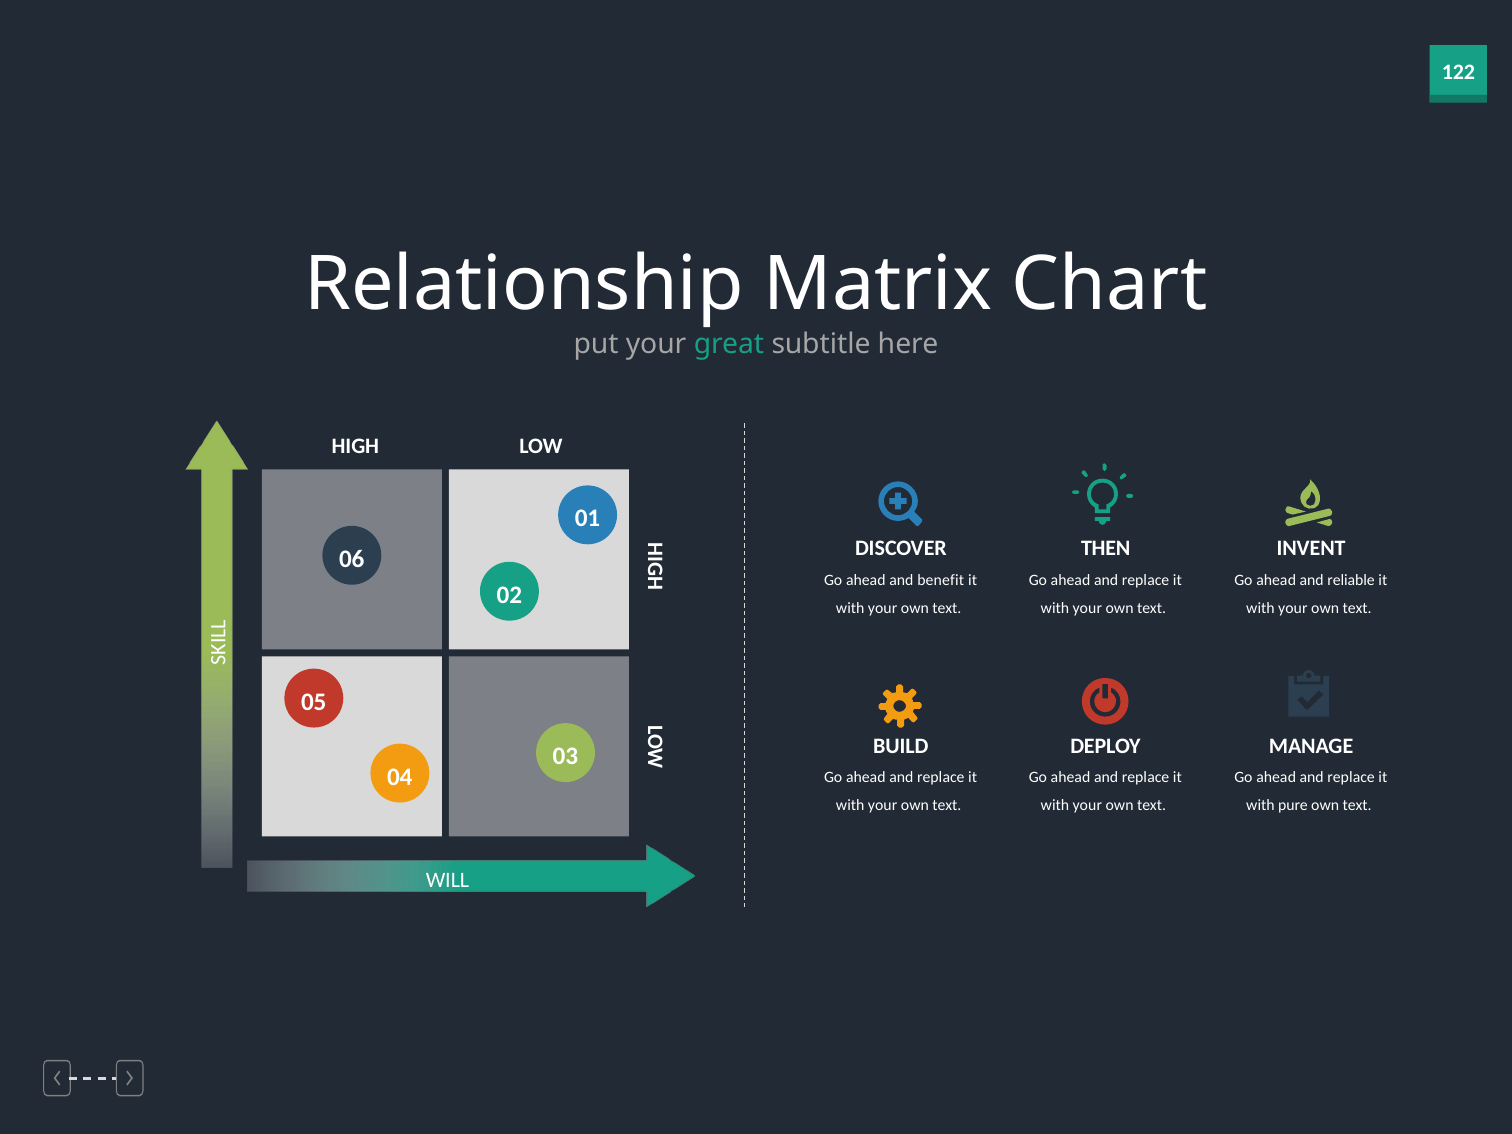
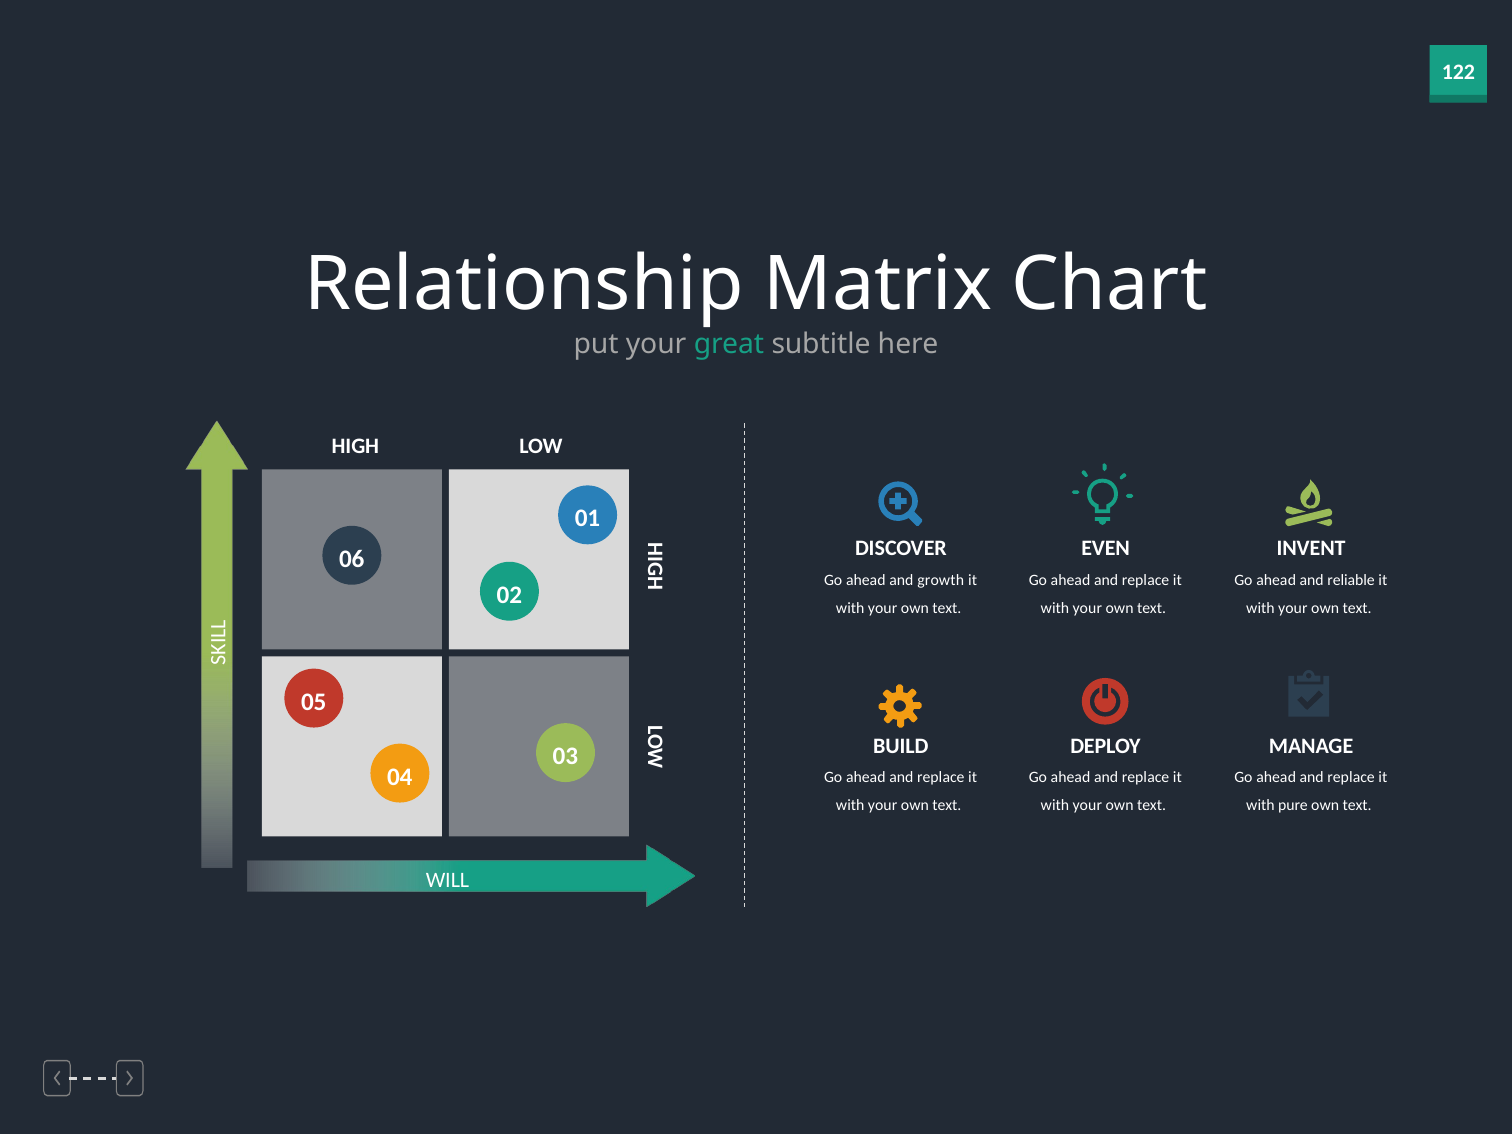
THEN: THEN -> EVEN
benefit: benefit -> growth
